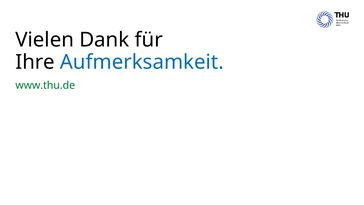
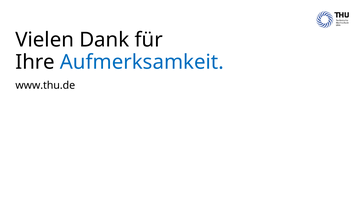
www.thu.de colour: green -> black
